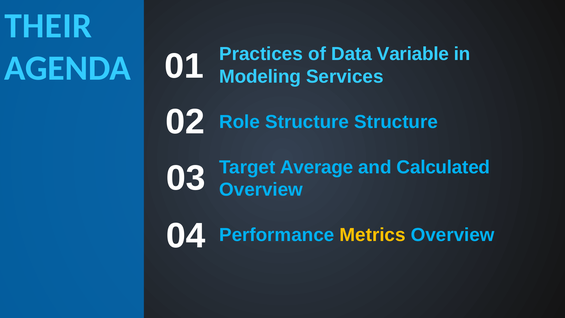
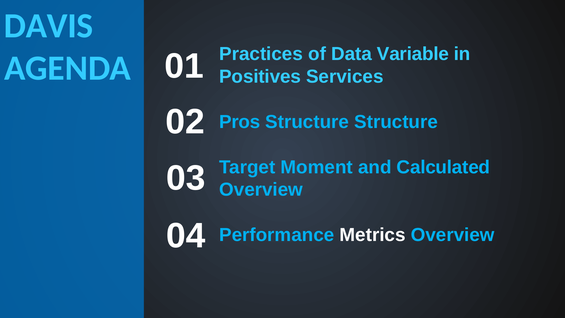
THEIR: THEIR -> DAVIS
Modeling: Modeling -> Positives
Role: Role -> Pros
Average: Average -> Moment
Metrics colour: yellow -> white
